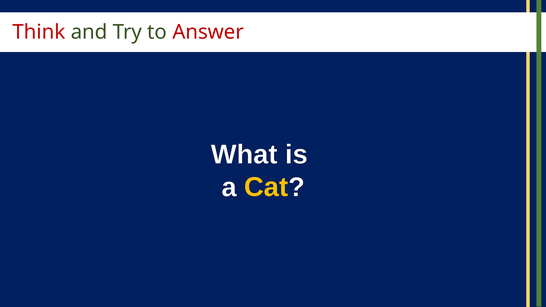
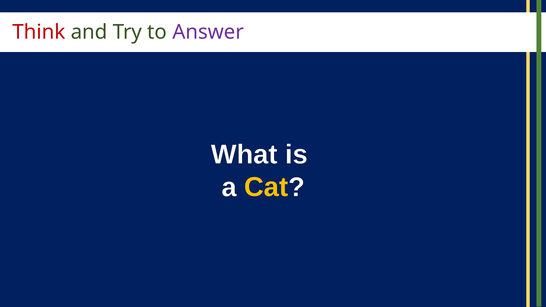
Answer colour: red -> purple
